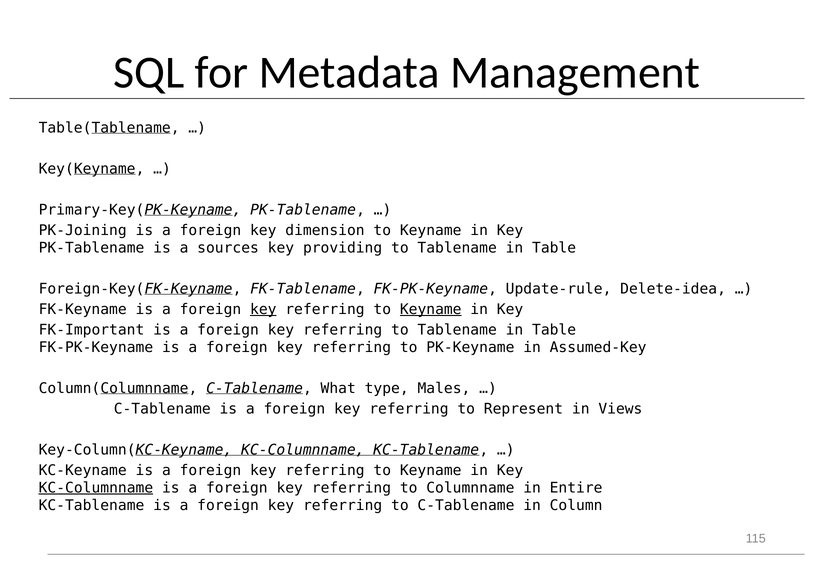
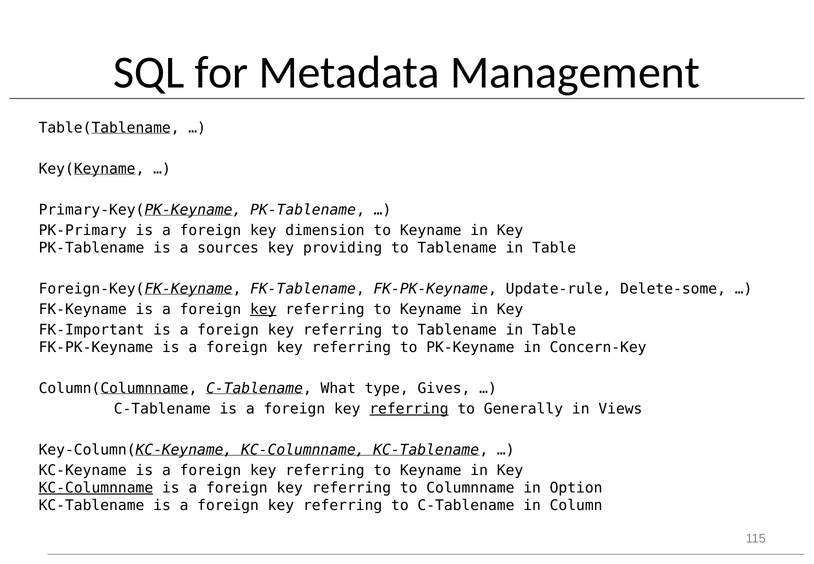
PK-Joining: PK-Joining -> PK-Primary
Delete-idea: Delete-idea -> Delete-some
Keyname at (431, 309) underline: present -> none
Assumed-Key: Assumed-Key -> Concern-Key
Males: Males -> Gives
referring at (409, 408) underline: none -> present
Represent: Represent -> Generally
Entire: Entire -> Option
